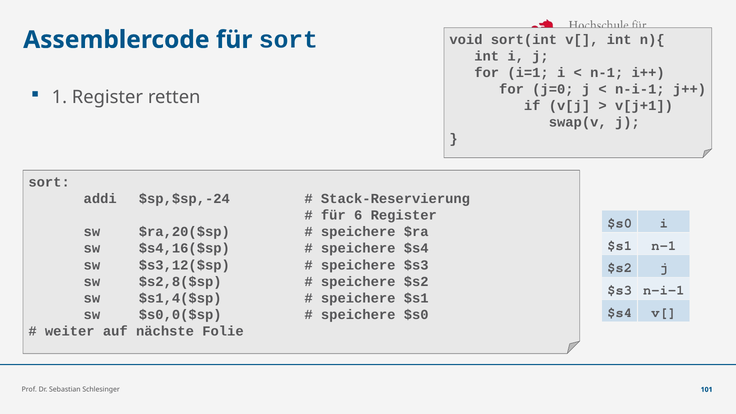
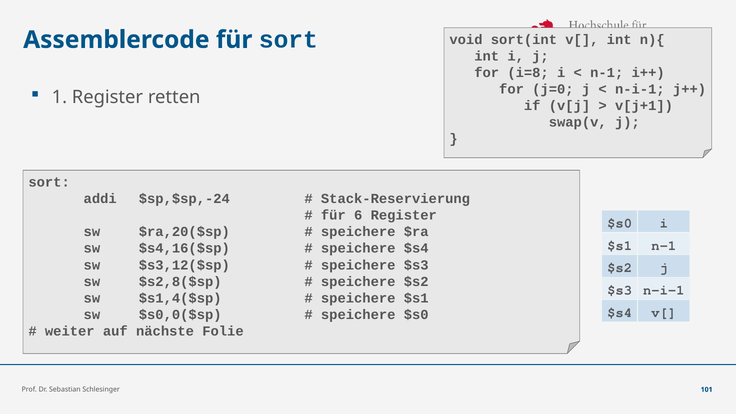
i=1: i=1 -> i=8
